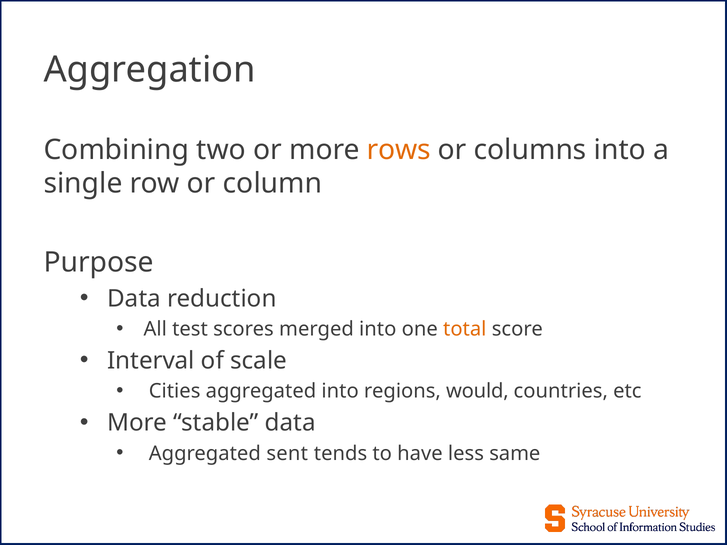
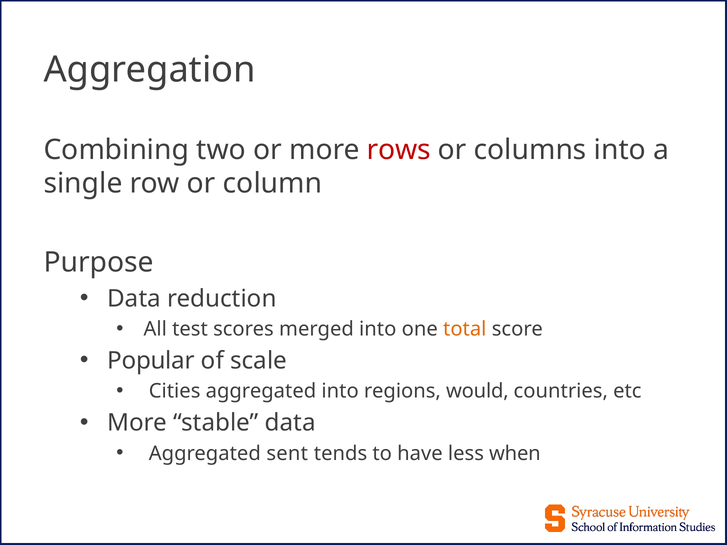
rows colour: orange -> red
Interval: Interval -> Popular
same: same -> when
